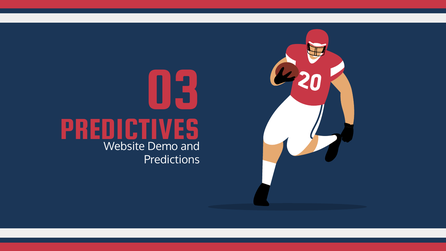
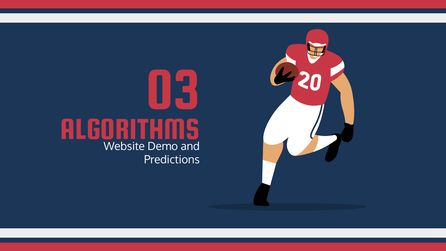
PREDICTIVES: PREDICTIVES -> ALGORITHMS
